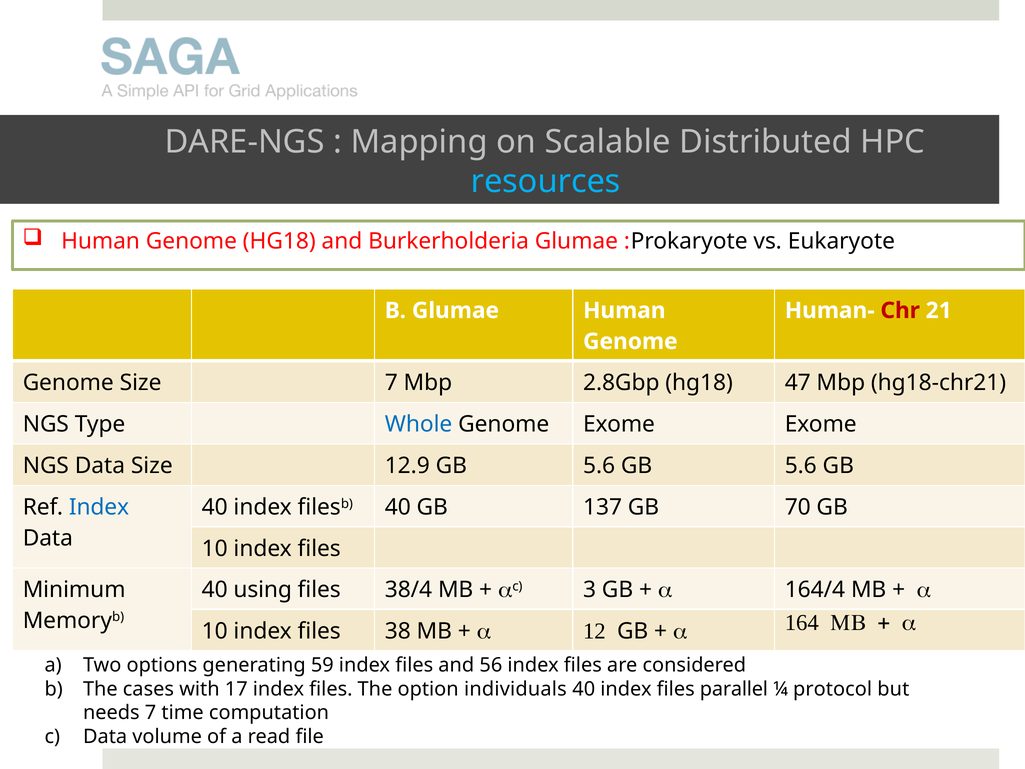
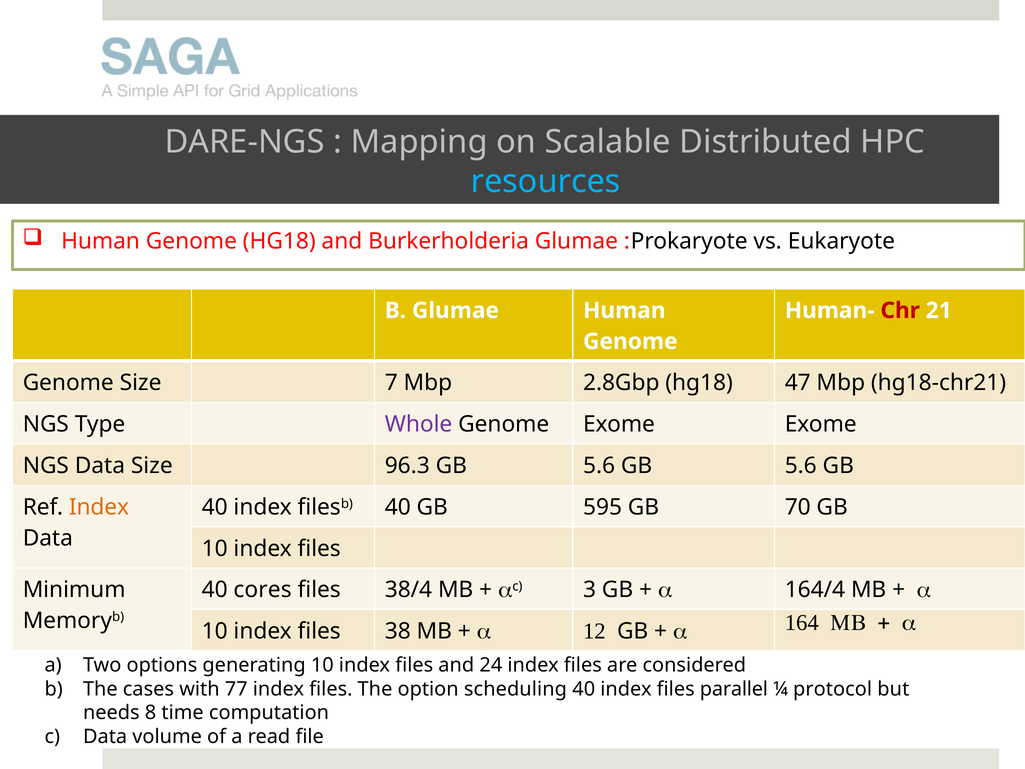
Whole colour: blue -> purple
12.9: 12.9 -> 96.3
Index at (99, 507) colour: blue -> orange
137: 137 -> 595
using: using -> cores
generating 59: 59 -> 10
56: 56 -> 24
17: 17 -> 77
individuals: individuals -> scheduling
needs 7: 7 -> 8
